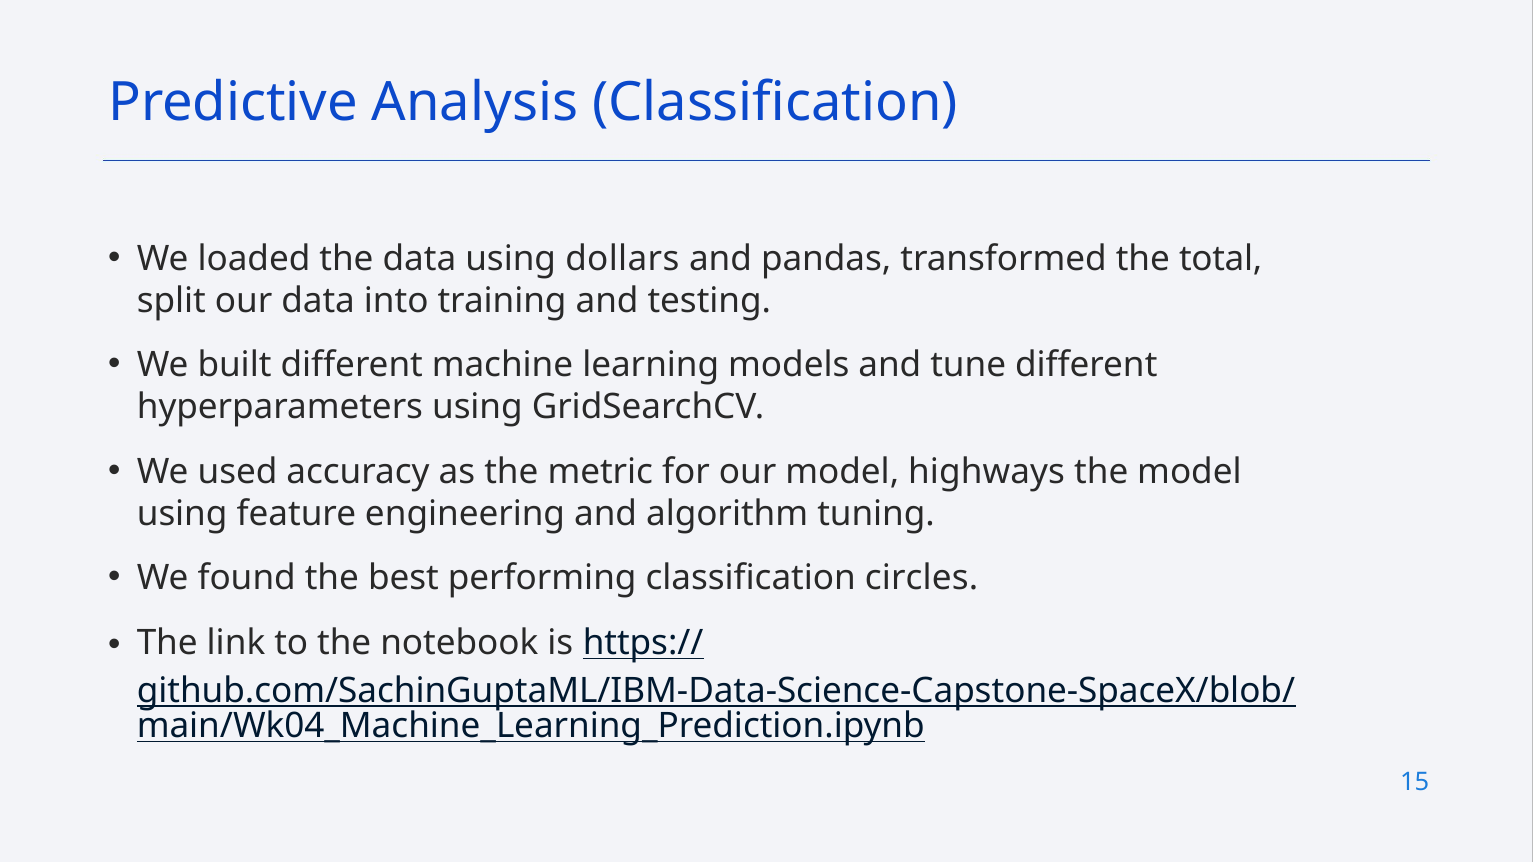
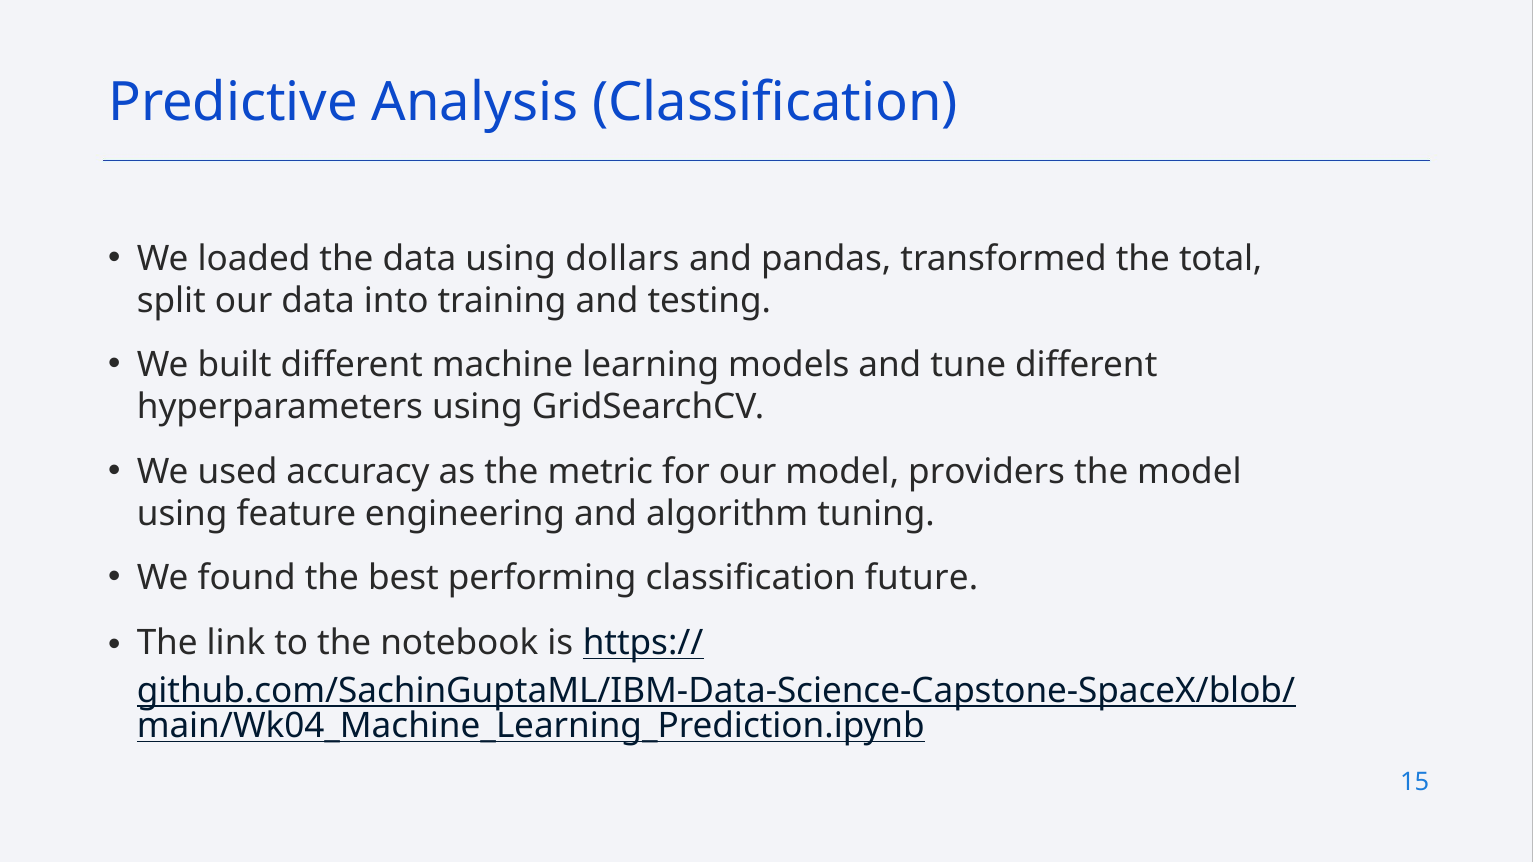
highways: highways -> providers
circles: circles -> future
